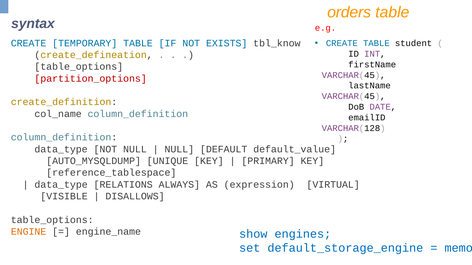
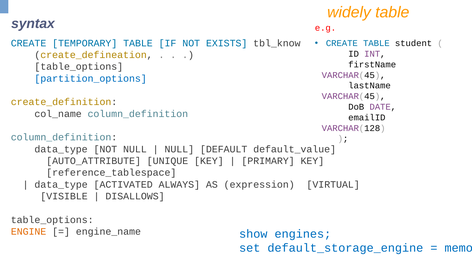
orders: orders -> widely
partition_options colour: red -> blue
AUTO_MYSQLDUMP: AUTO_MYSQLDUMP -> AUTO_ATTRIBUTE
RELATIONS: RELATIONS -> ACTIVATED
